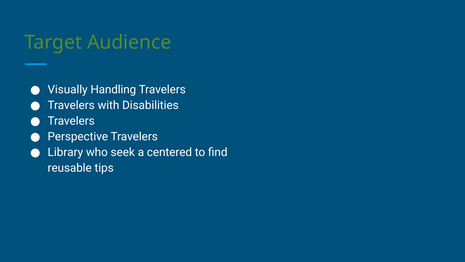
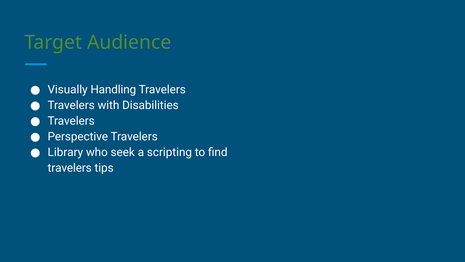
centered: centered -> scripting
reusable at (70, 168): reusable -> travelers
